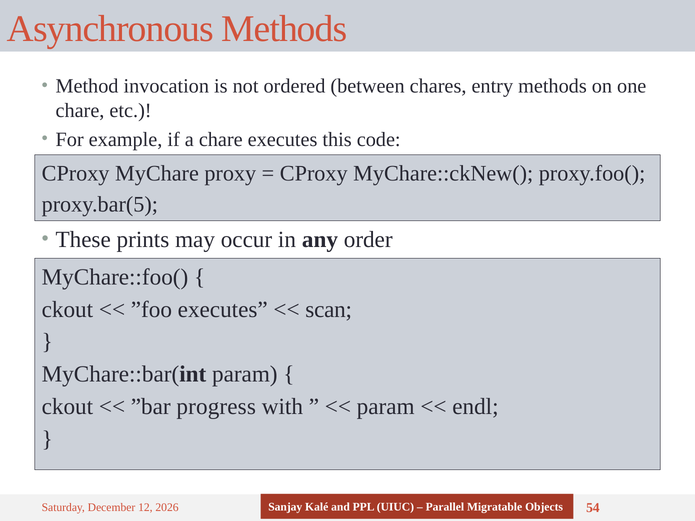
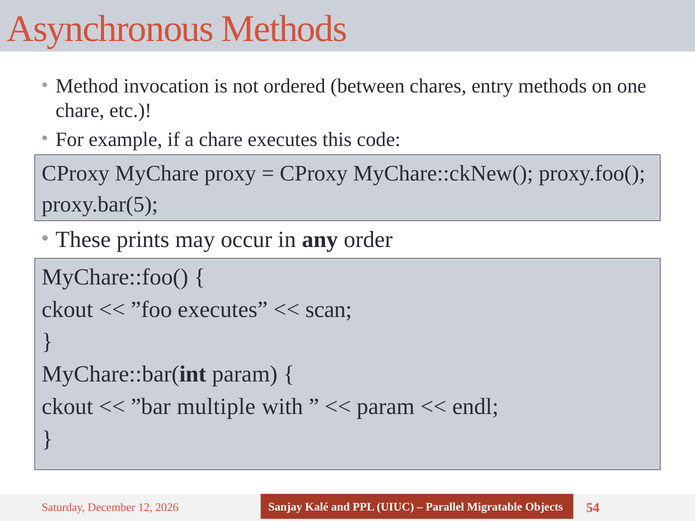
progress: progress -> multiple
